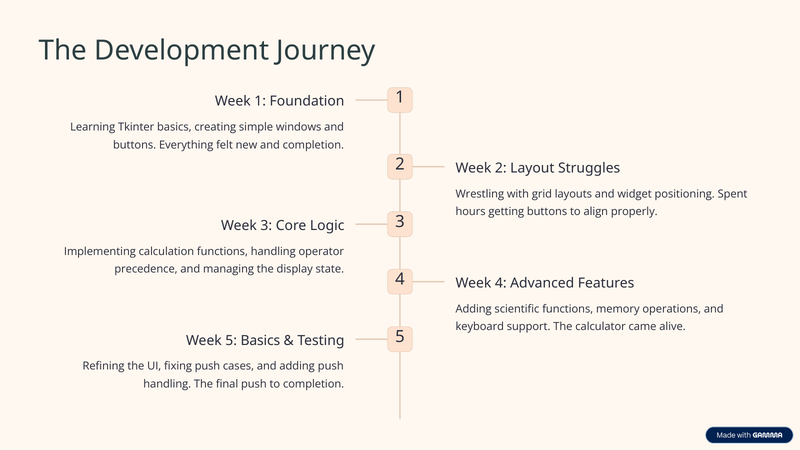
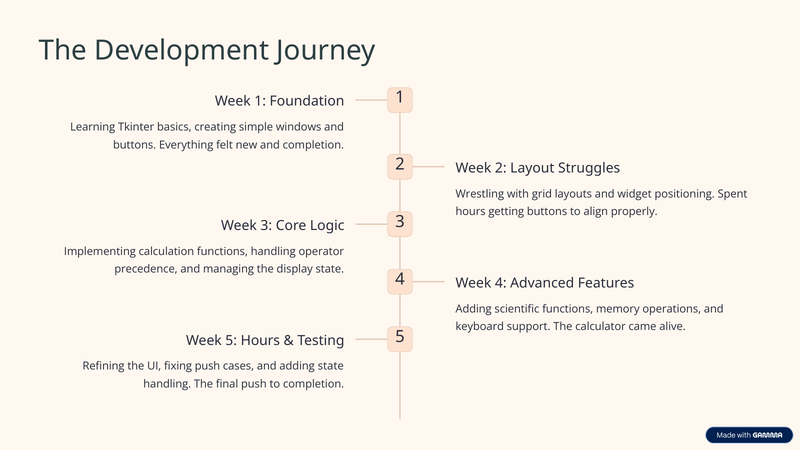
5 Basics: Basics -> Hours
adding push: push -> state
